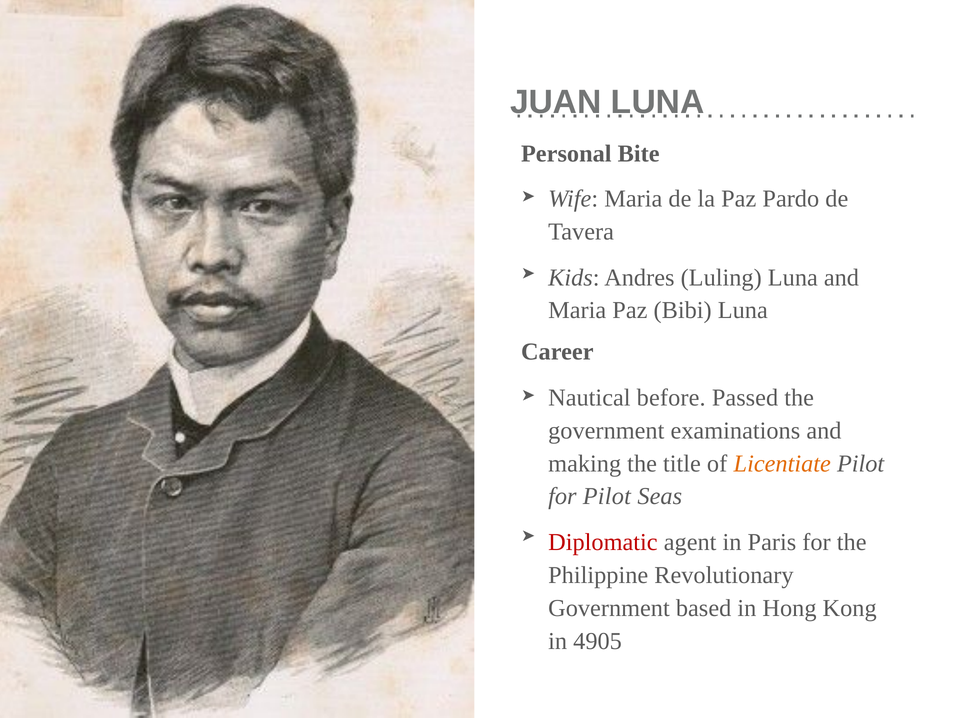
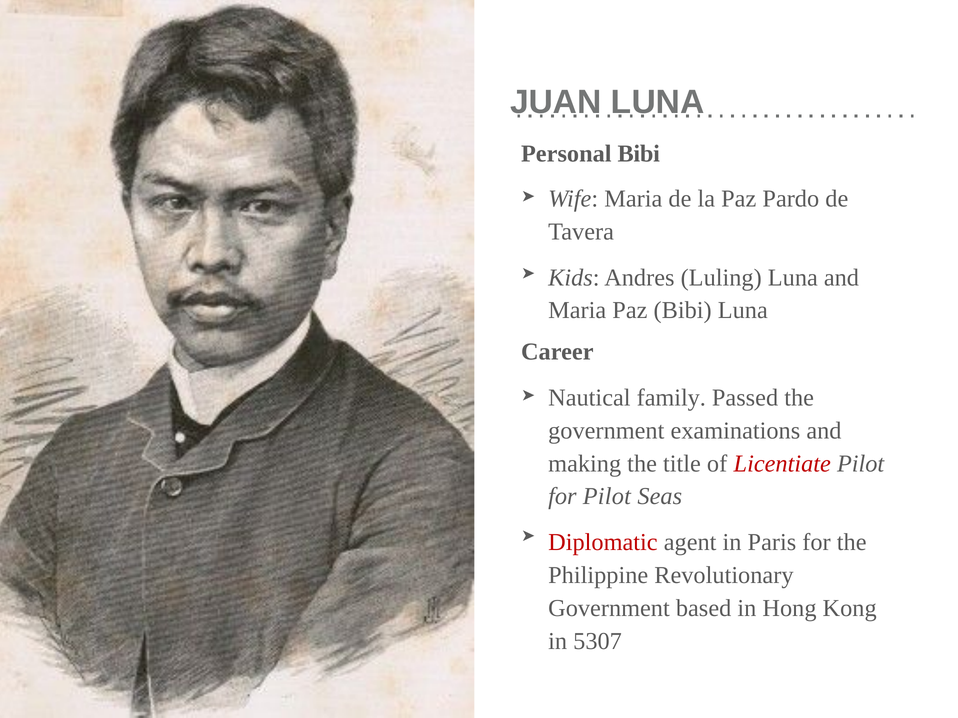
Personal Bite: Bite -> Bibi
before: before -> family
Licentiate colour: orange -> red
4905: 4905 -> 5307
